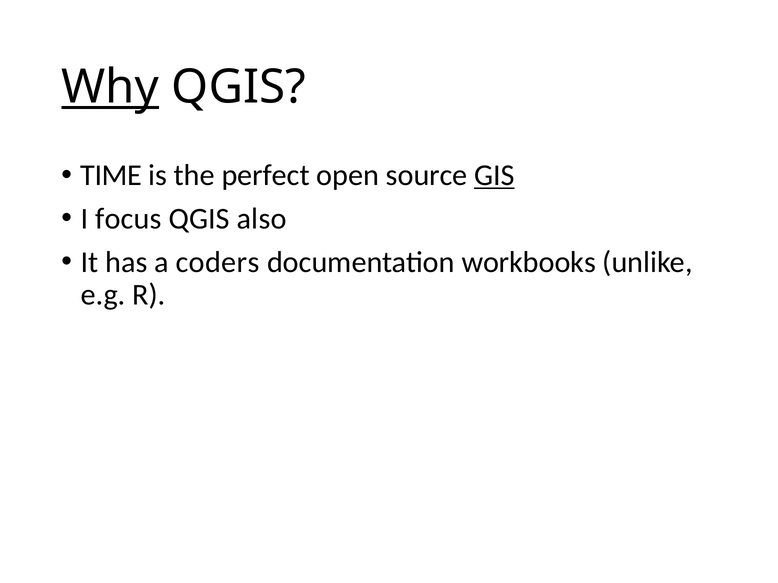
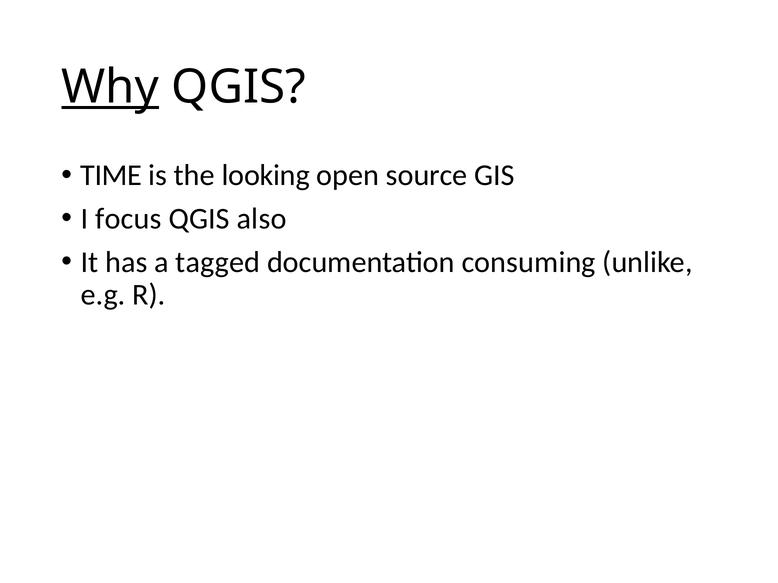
perfect: perfect -> looking
GIS underline: present -> none
coders: coders -> tagged
workbooks: workbooks -> consuming
